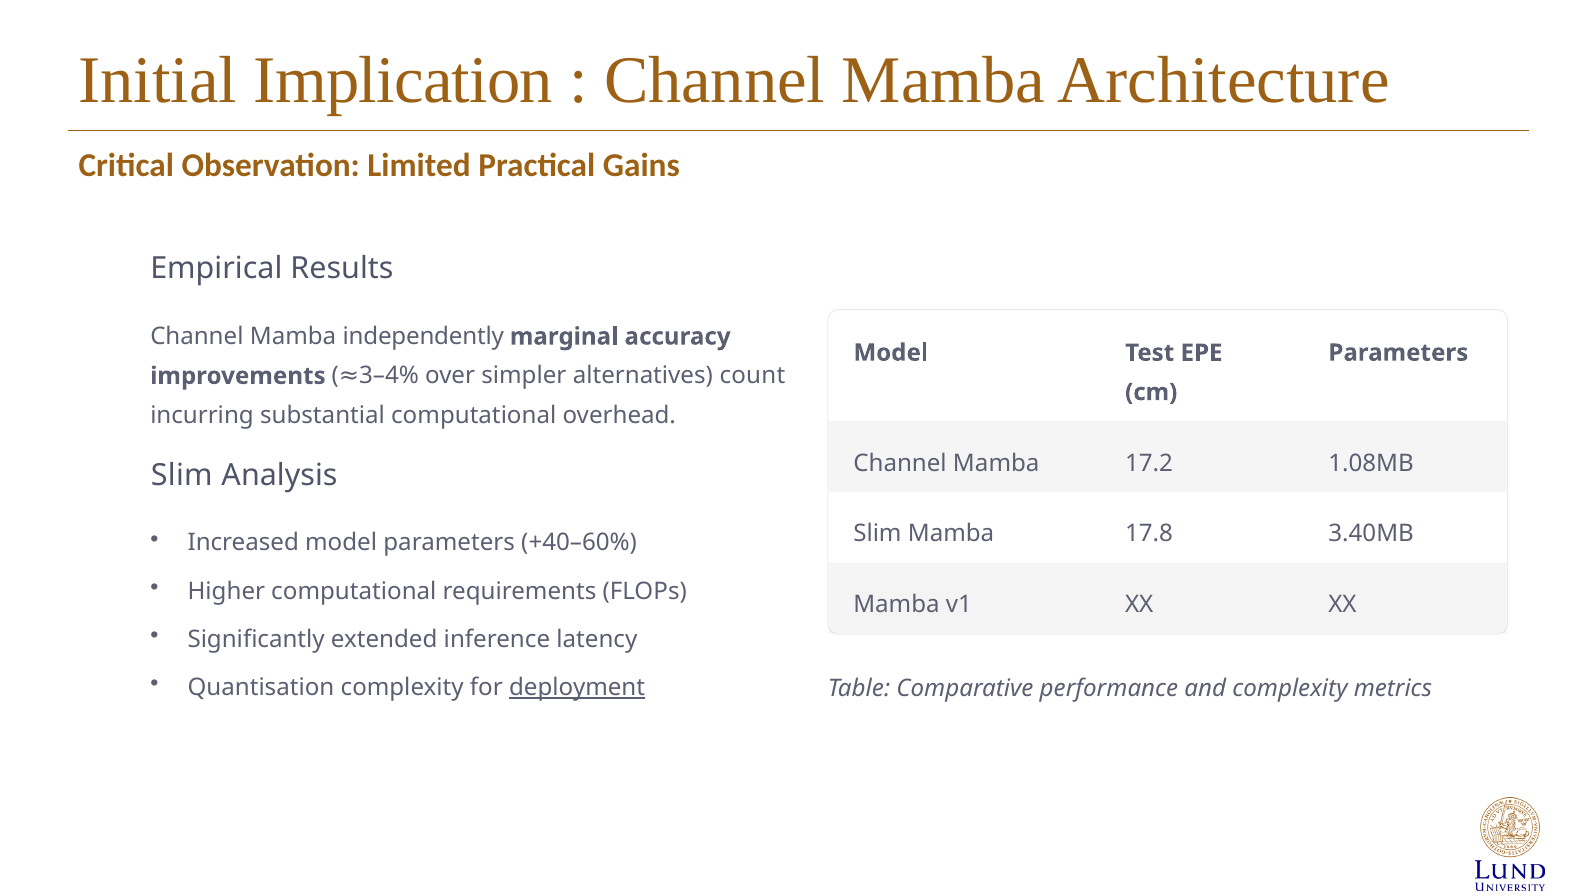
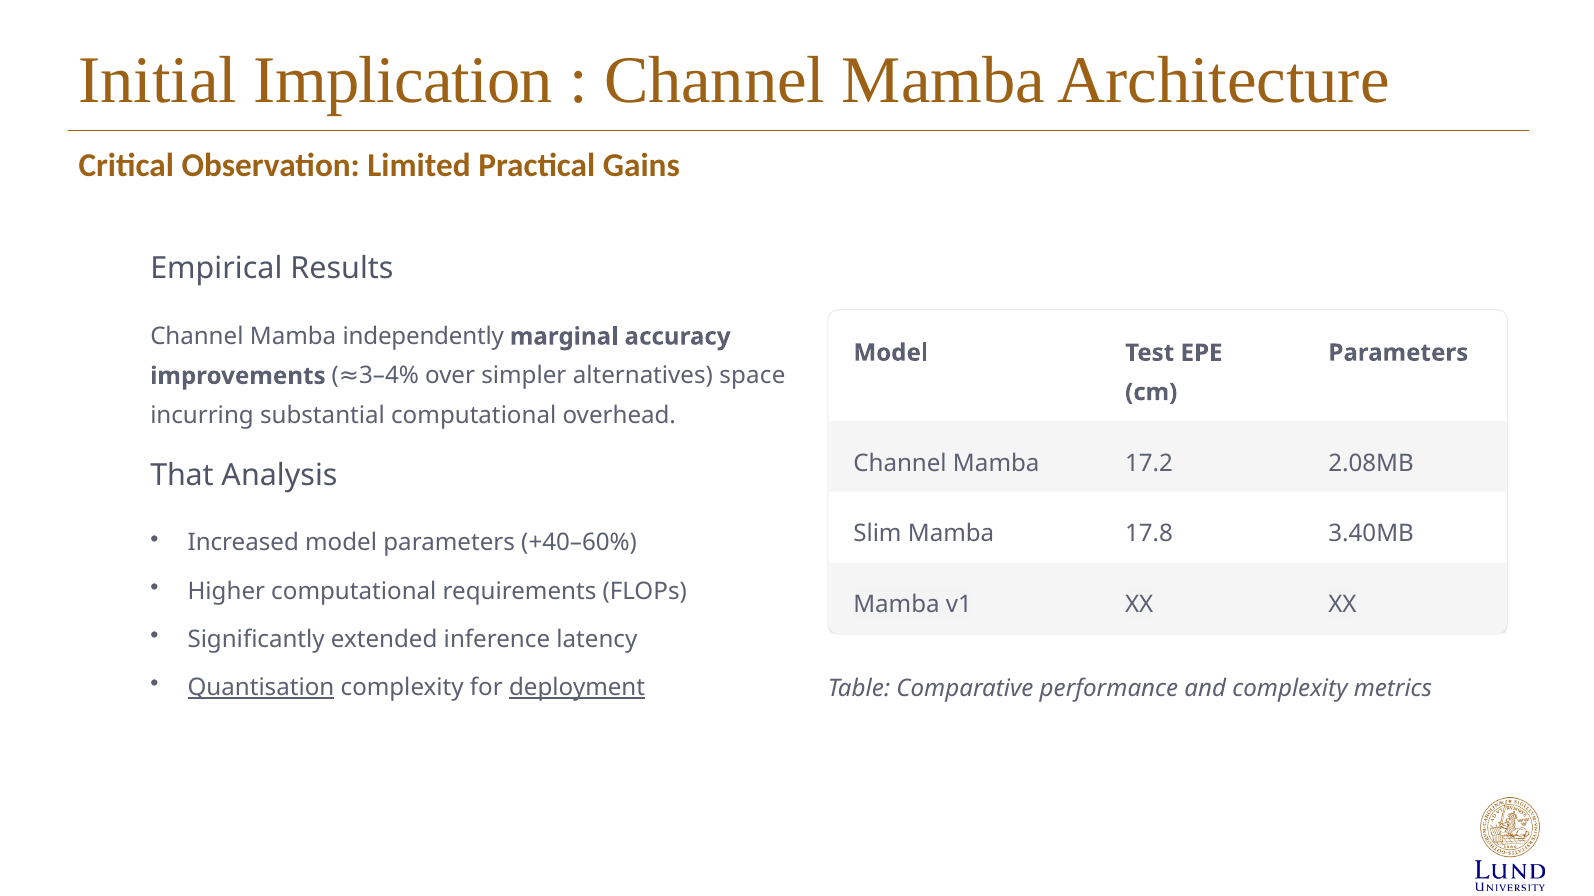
count: count -> space
1.08MB: 1.08MB -> 2.08MB
Slim at (182, 475): Slim -> That
Quantisation underline: none -> present
